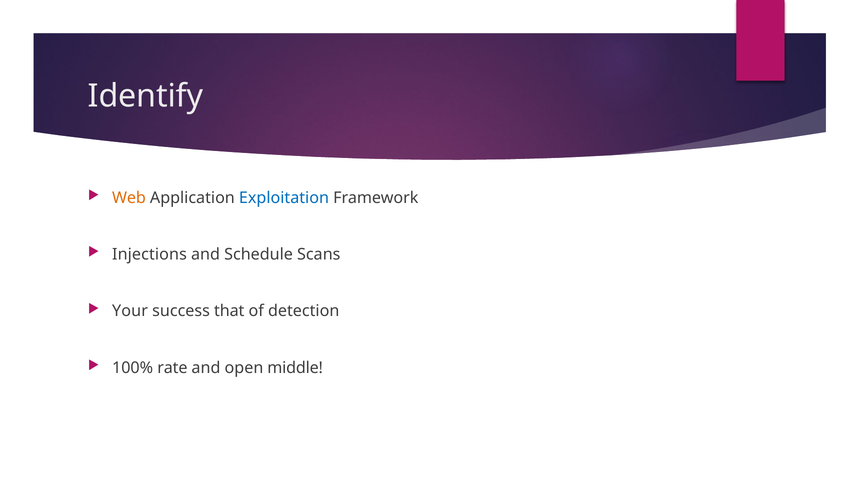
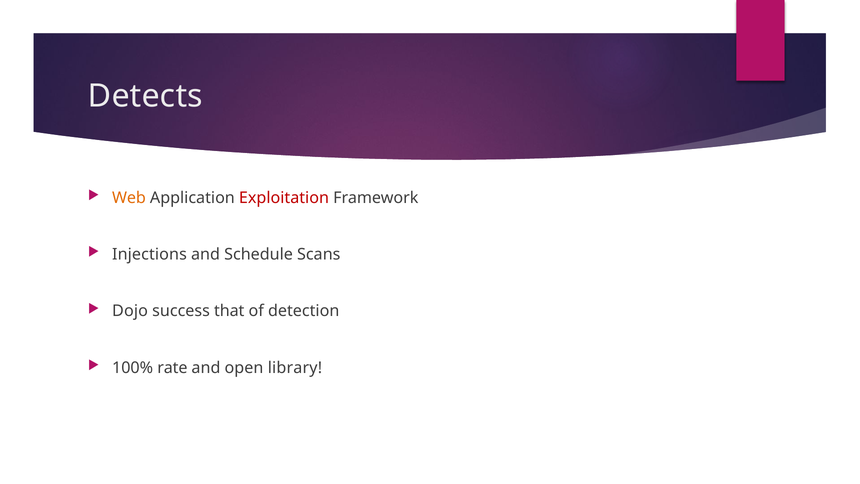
Identify: Identify -> Detects
Exploitation colour: blue -> red
Your: Your -> Dojo
middle: middle -> library
